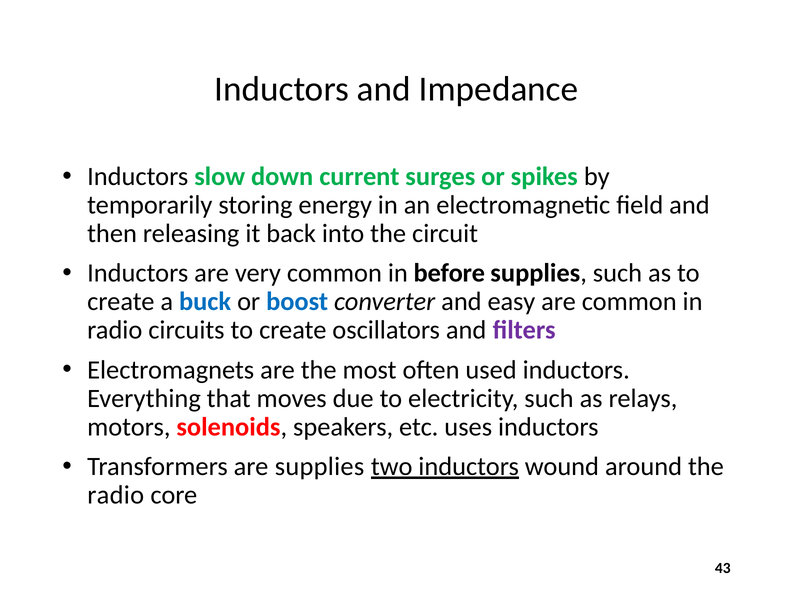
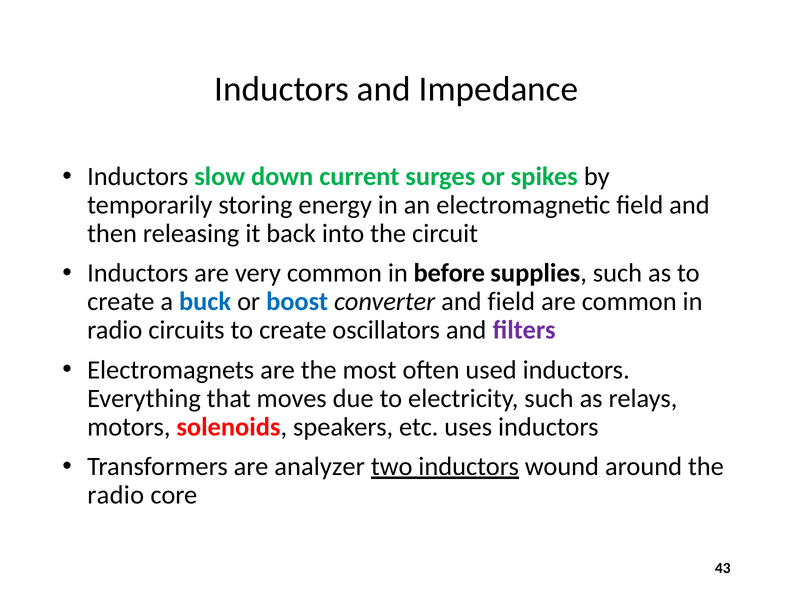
and easy: easy -> field
are supplies: supplies -> analyzer
